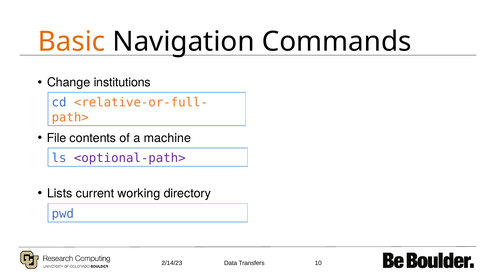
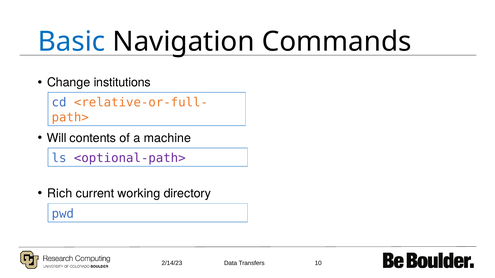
Basic colour: orange -> blue
File: File -> Will
Lists: Lists -> Rich
